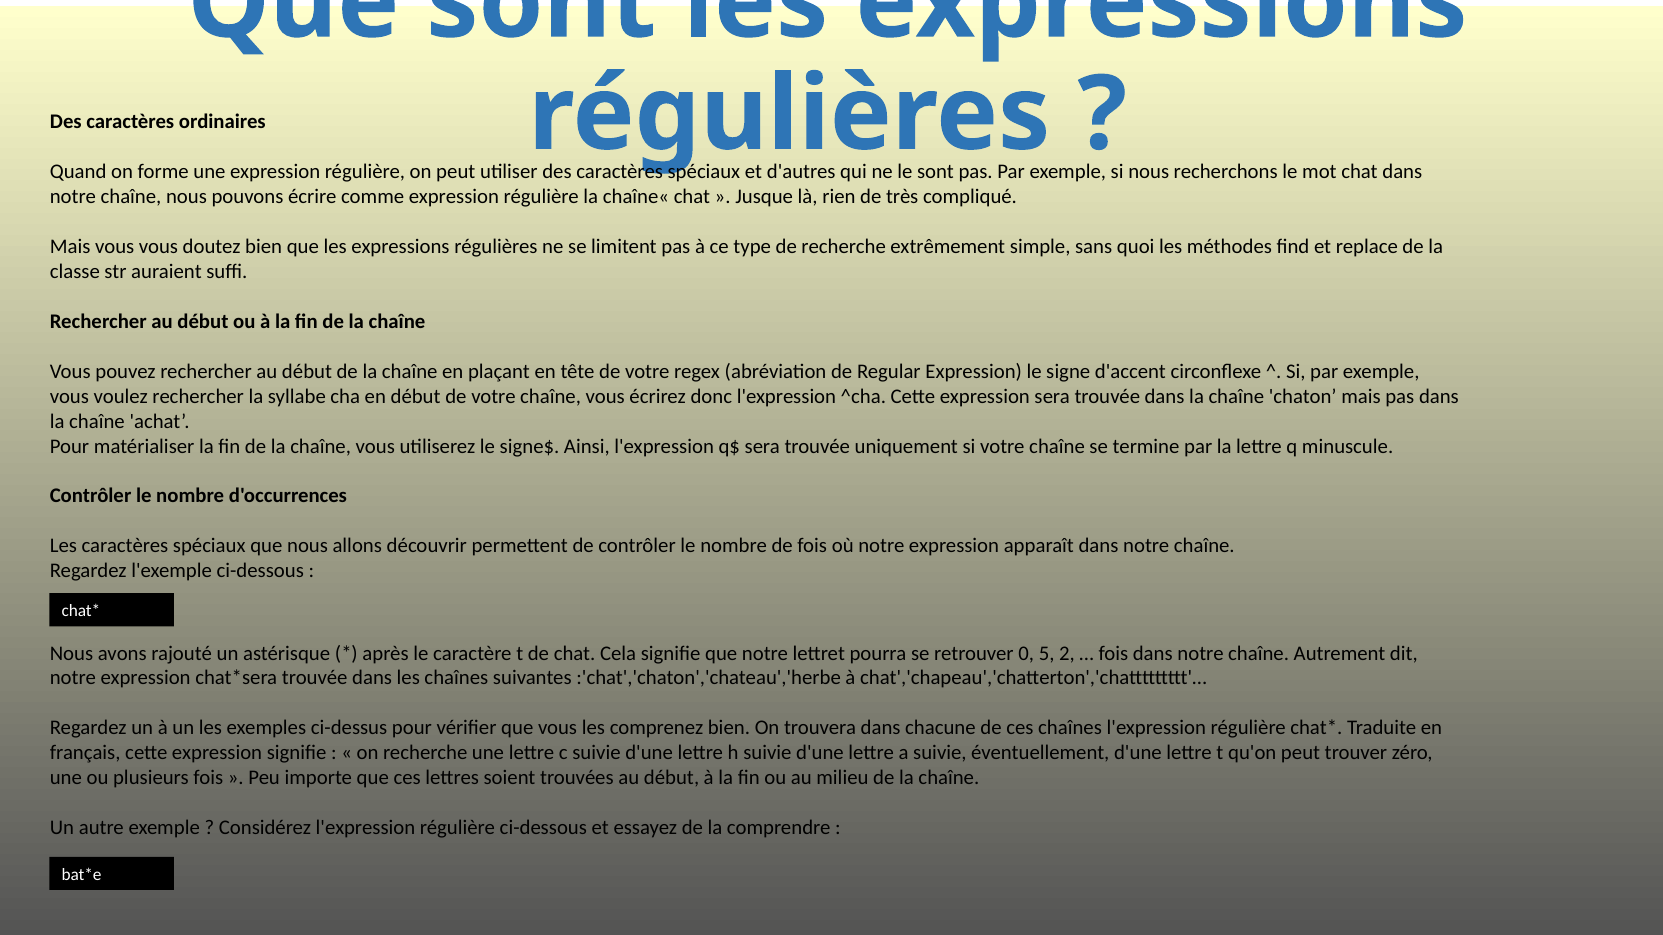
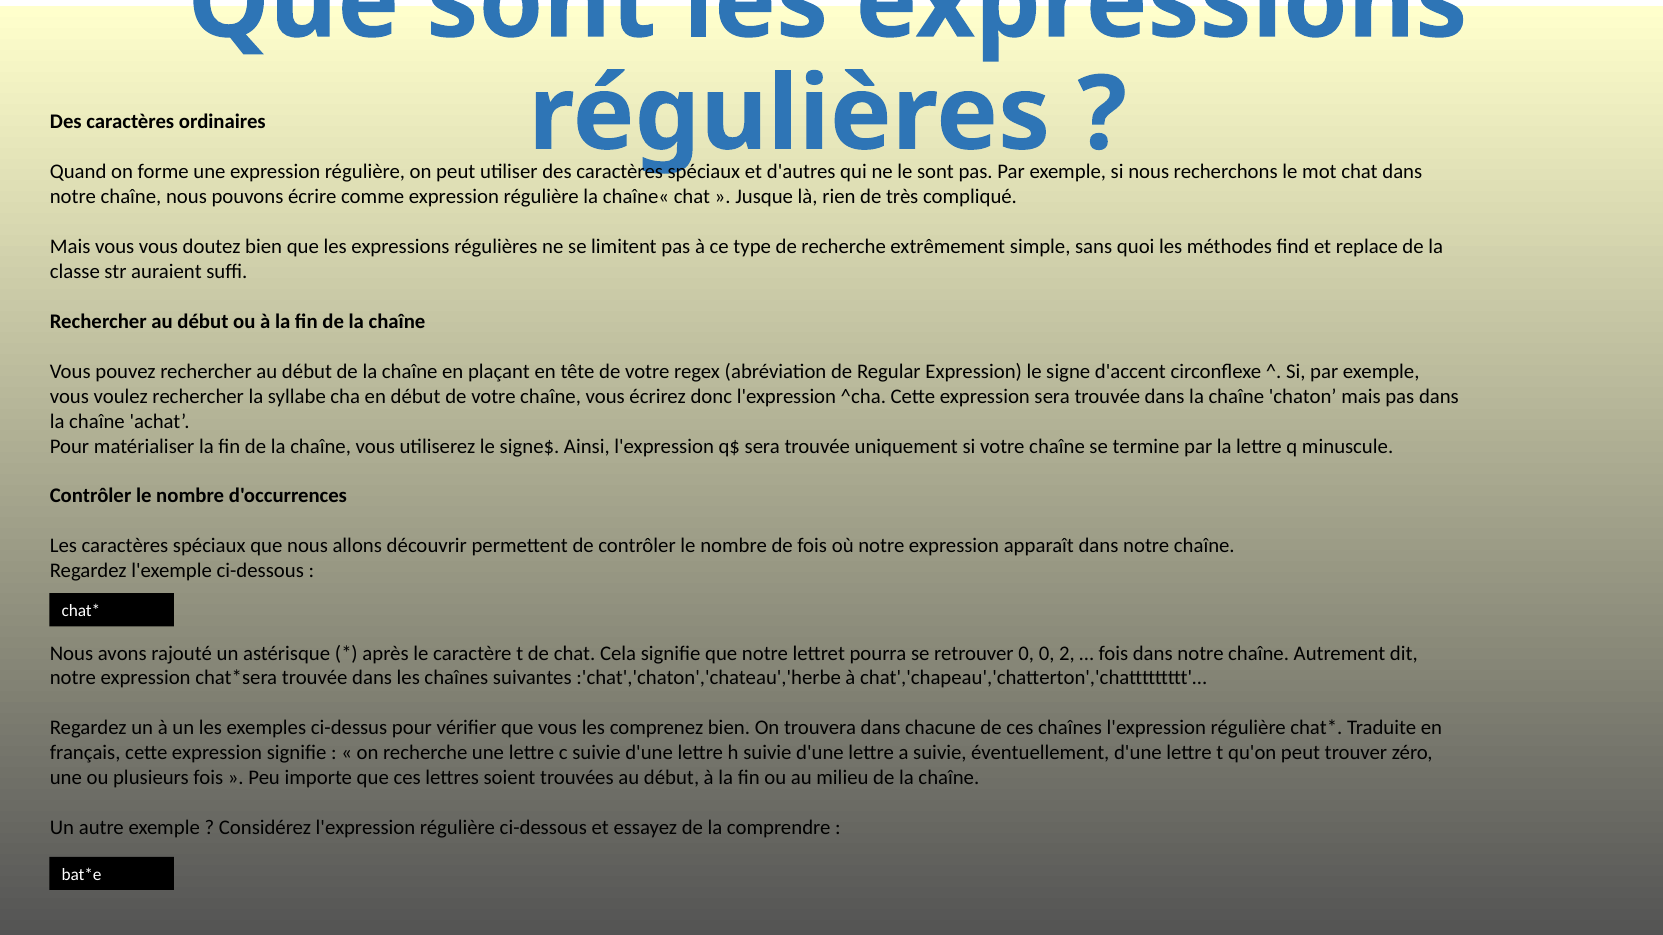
0 5: 5 -> 0
